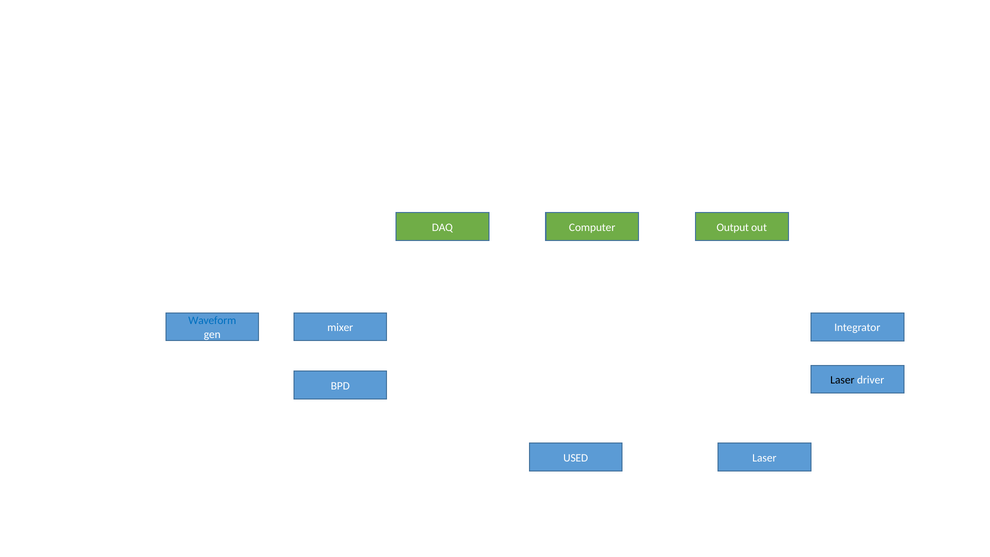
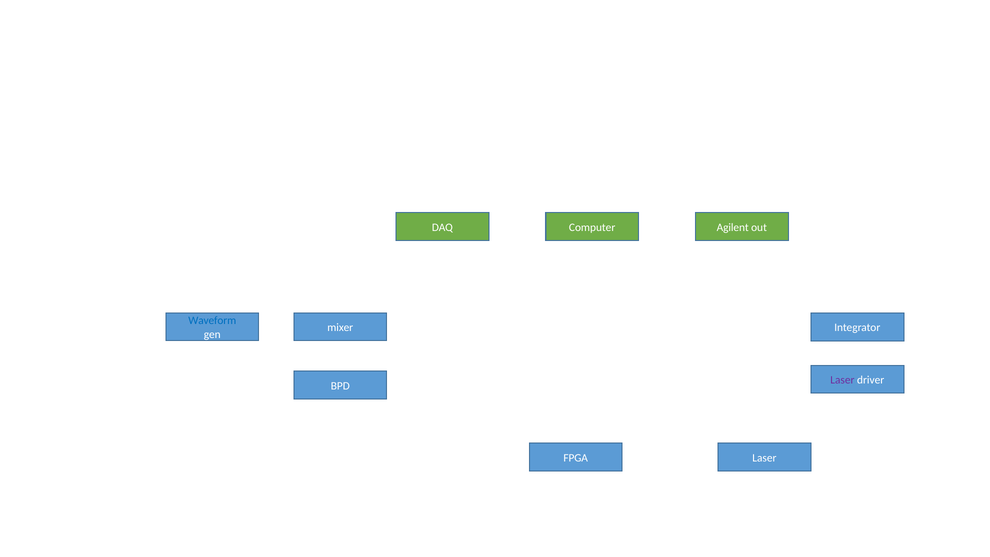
Output: Output -> Agilent
Laser at (842, 380) colour: black -> purple
USED: USED -> FPGA
